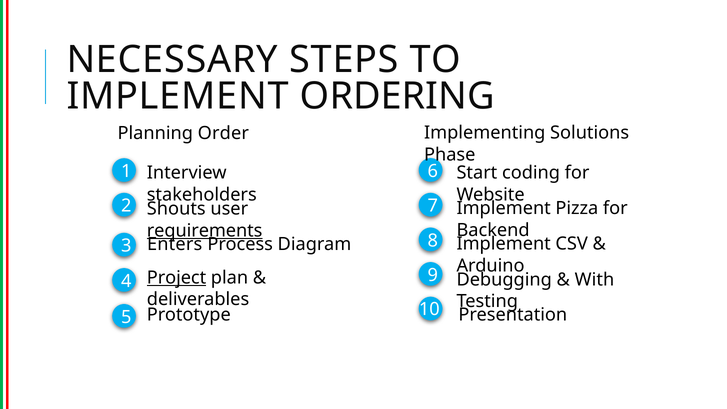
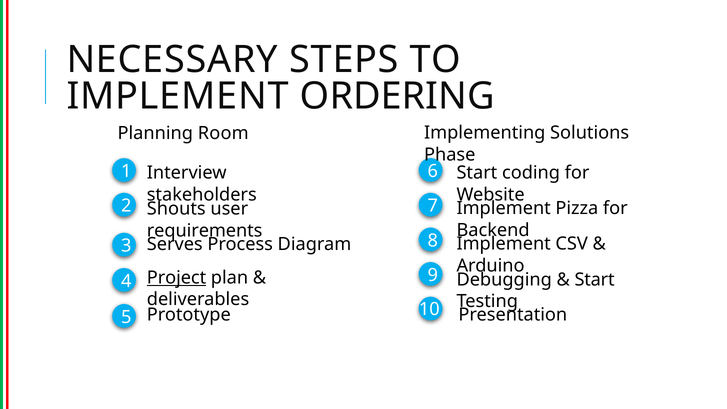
Order: Order -> Room
requirements underline: present -> none
Enters: Enters -> Serves
With at (594, 280): With -> Start
